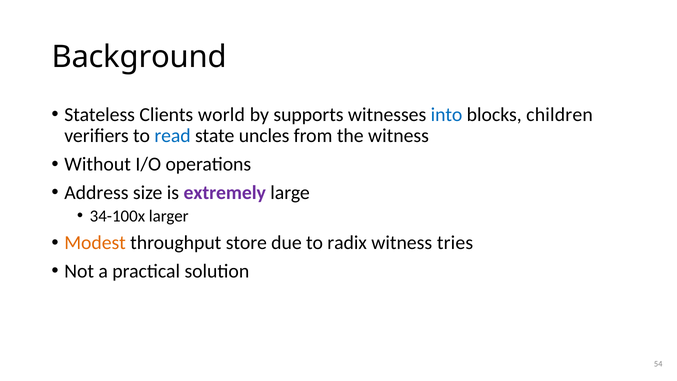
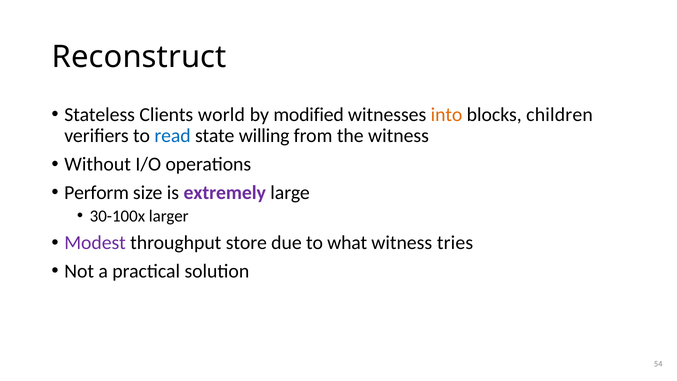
Background: Background -> Reconstruct
supports: supports -> modified
into colour: blue -> orange
uncles: uncles -> willing
Address: Address -> Perform
34-100x: 34-100x -> 30-100x
Modest colour: orange -> purple
radix: radix -> what
